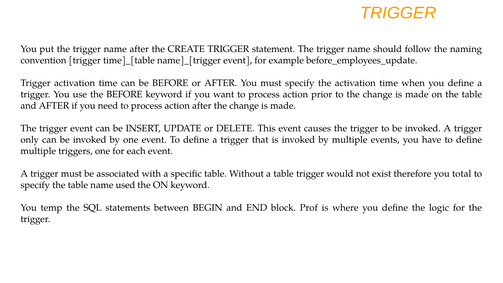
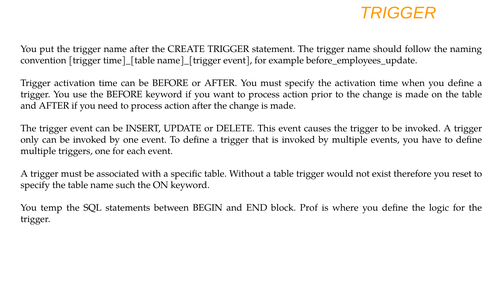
total: total -> reset
used: used -> such
